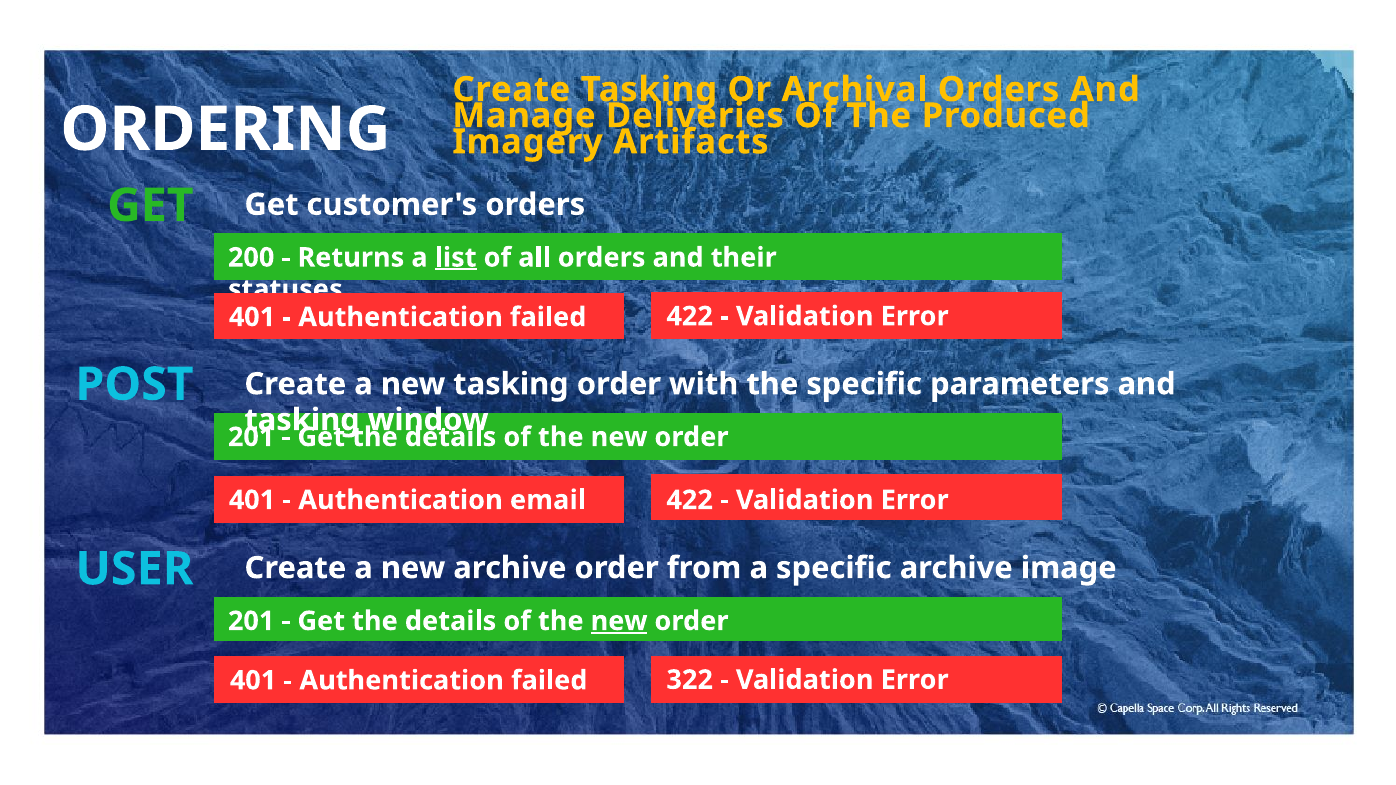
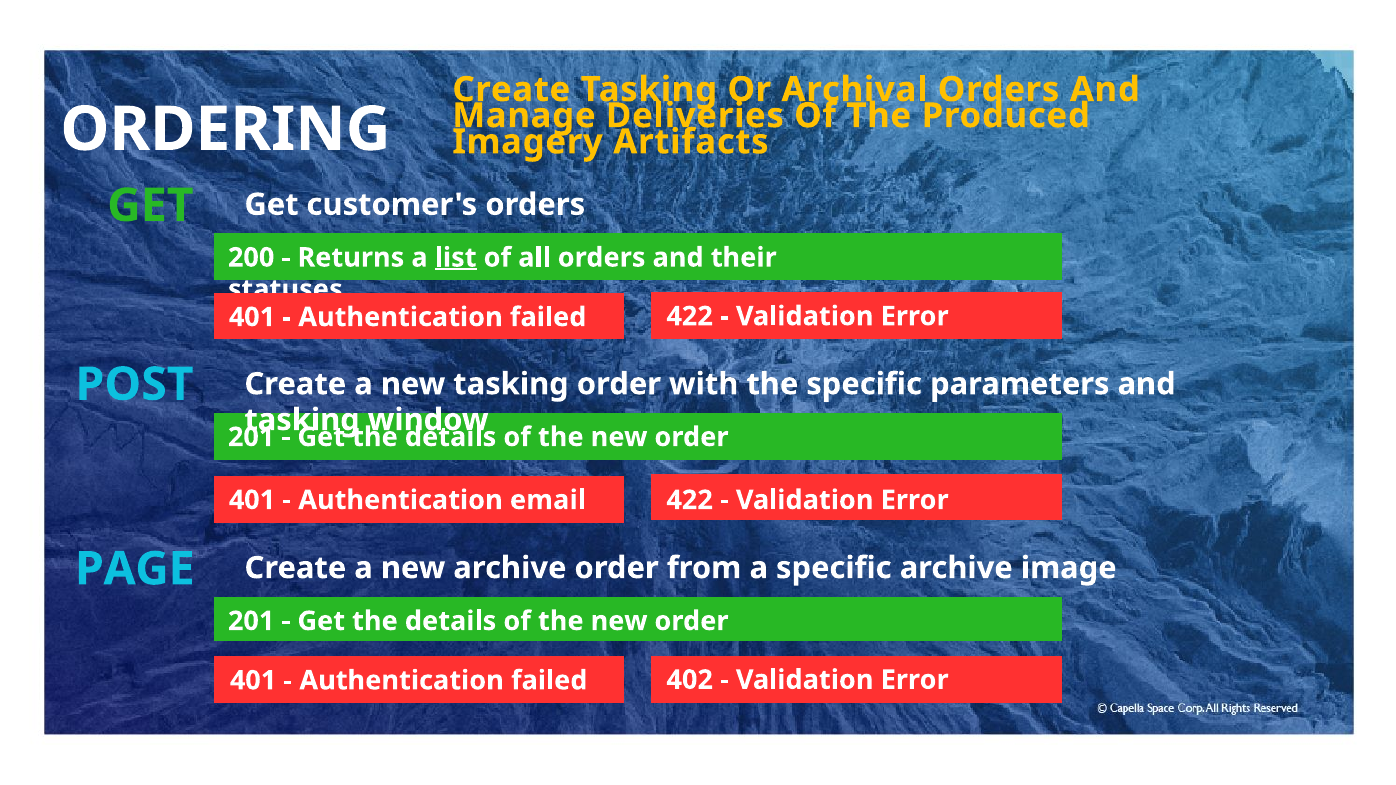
USER: USER -> PAGE
new at (619, 621) underline: present -> none
322: 322 -> 402
